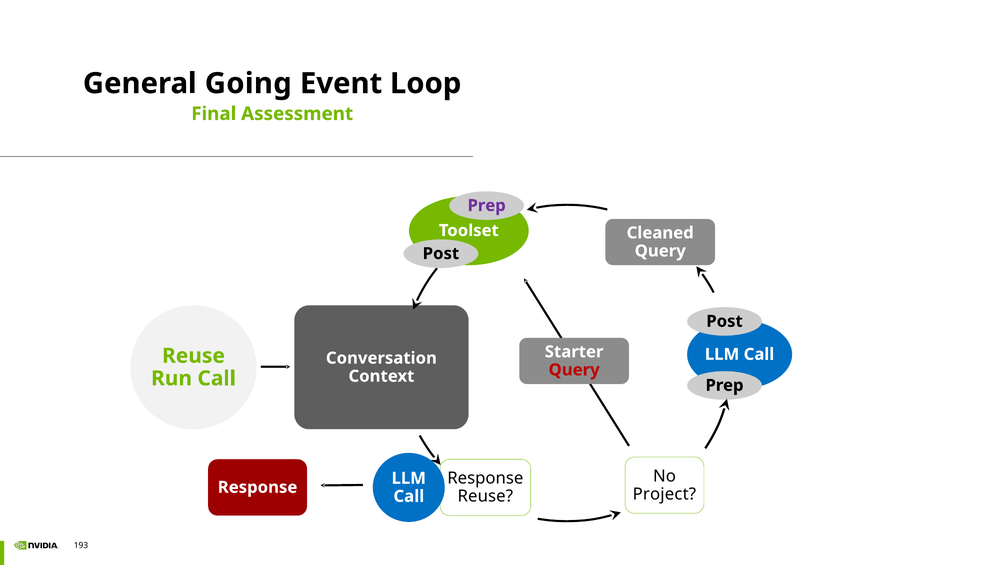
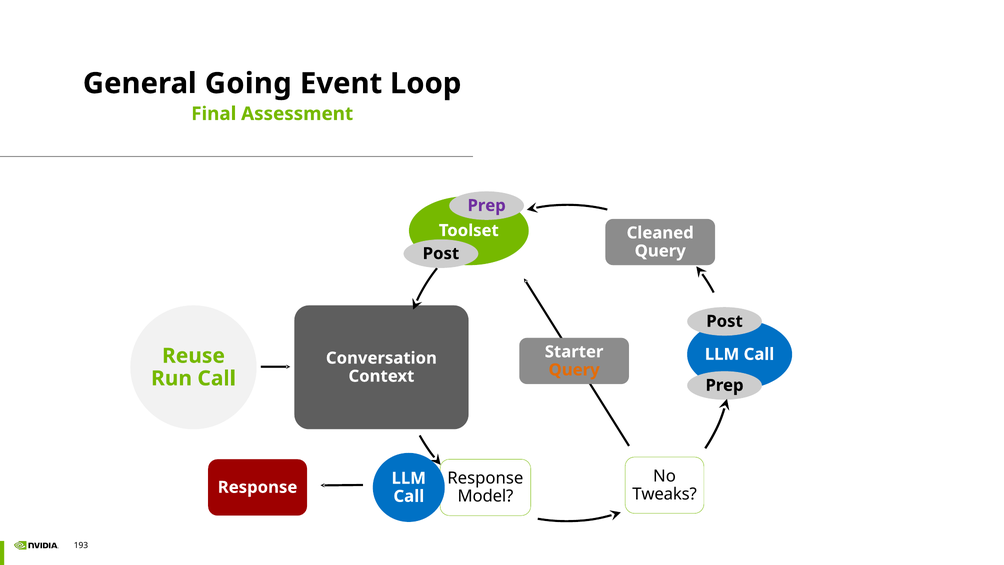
Query at (574, 370) colour: red -> orange
Project: Project -> Tweaks
Reuse at (485, 496): Reuse -> Model
